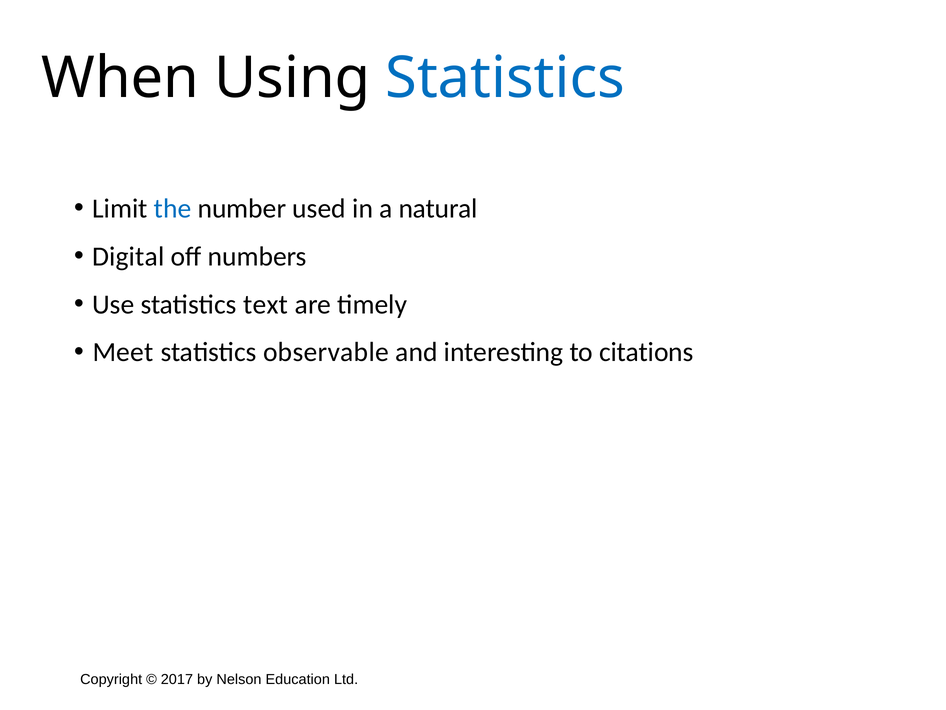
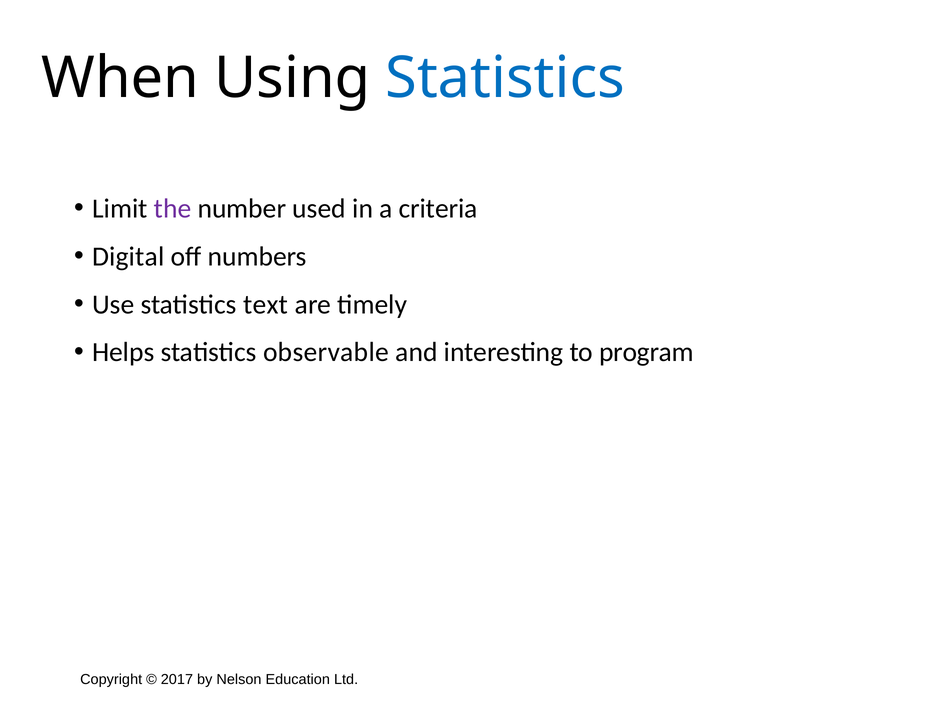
the colour: blue -> purple
natural: natural -> criteria
Meet: Meet -> Helps
citations: citations -> program
